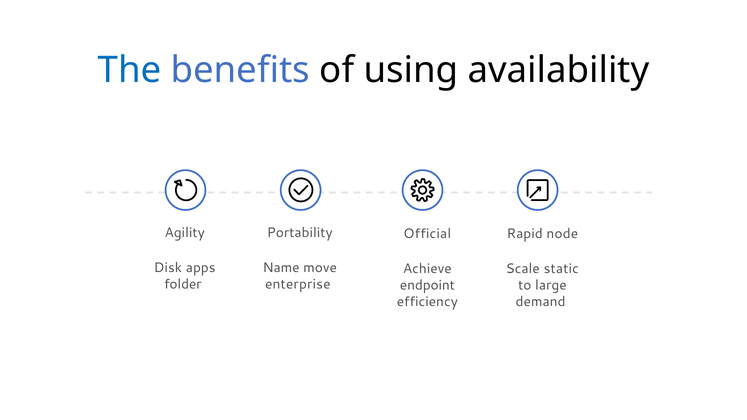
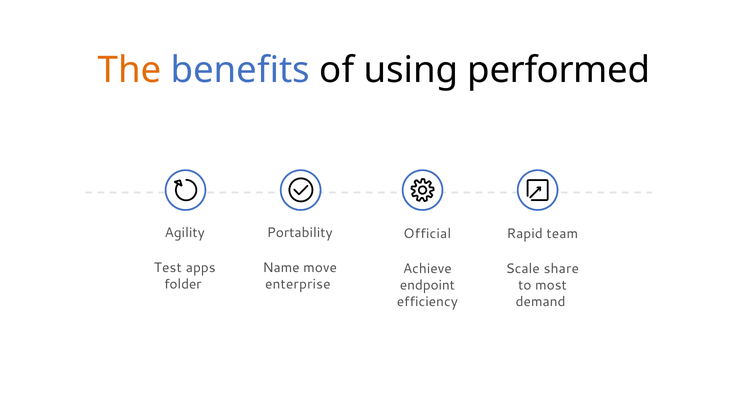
The colour: blue -> orange
availability: availability -> performed
node: node -> team
Disk: Disk -> Test
static: static -> share
large: large -> most
